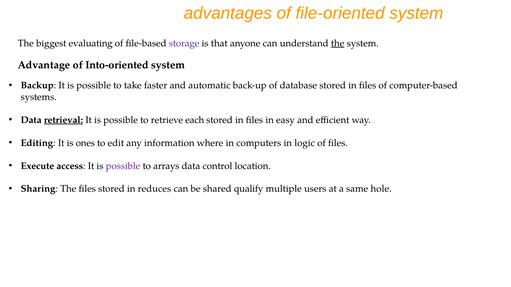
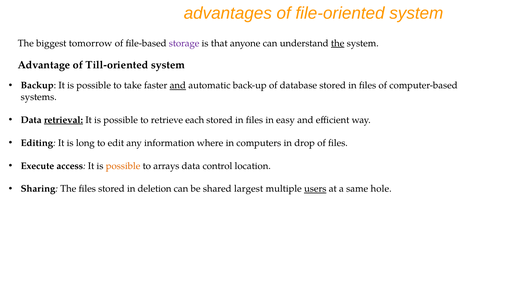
evaluating: evaluating -> tomorrow
Into-oriented: Into-oriented -> Till-oriented
and at (178, 86) underline: none -> present
ones: ones -> long
logic: logic -> drop
possible at (123, 166) colour: purple -> orange
reduces: reduces -> deletion
qualify: qualify -> largest
users underline: none -> present
